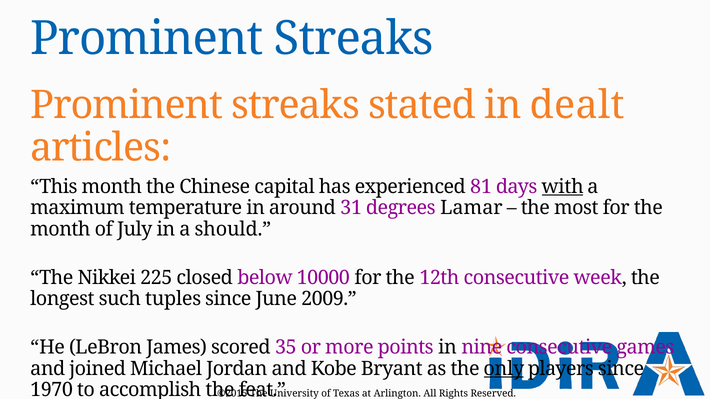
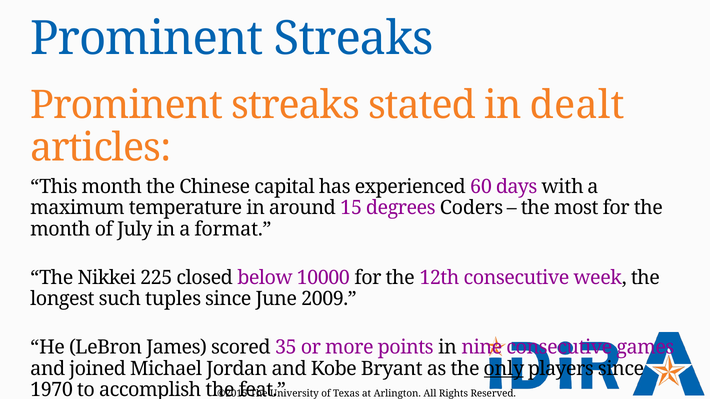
81: 81 -> 60
with underline: present -> none
31: 31 -> 15
Lamar: Lamar -> Coders
should: should -> format
